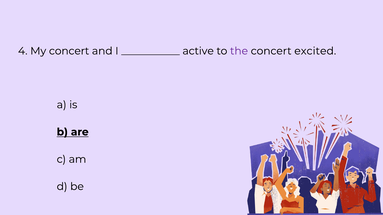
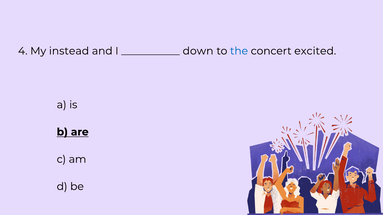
My concert: concert -> instead
active: active -> down
the colour: purple -> blue
